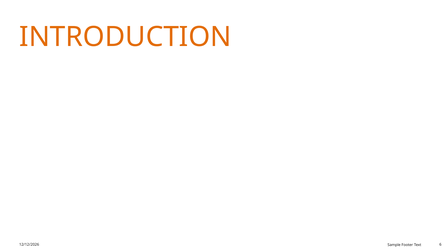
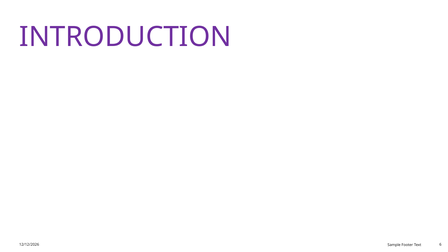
INTRODUCTION colour: orange -> purple
